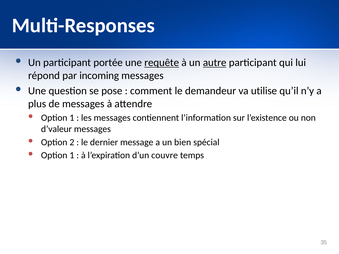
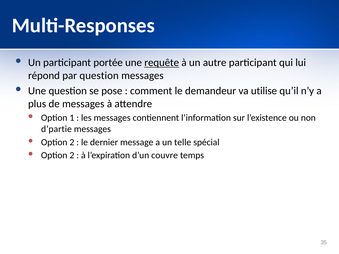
autre underline: present -> none
par incoming: incoming -> question
d’valeur: d’valeur -> d’partie
bien: bien -> telle
1 at (72, 155): 1 -> 2
